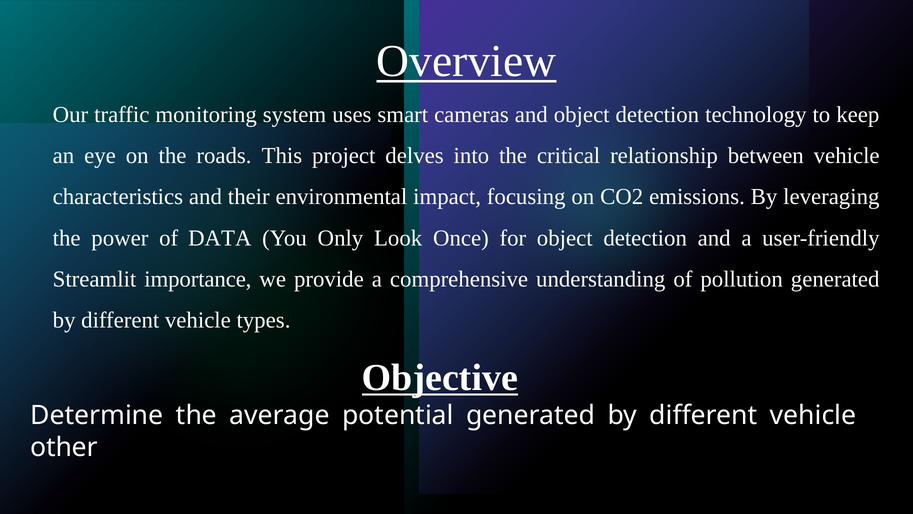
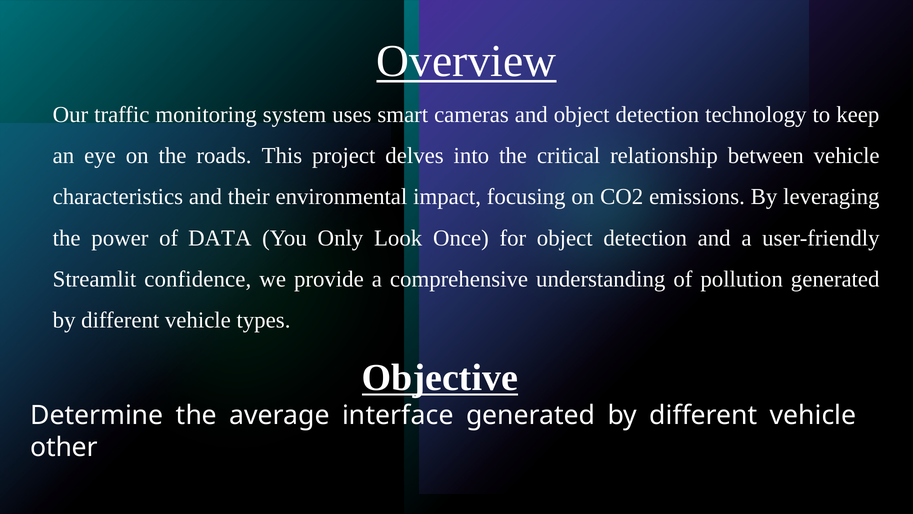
importance: importance -> confidence
potential: potential -> interface
